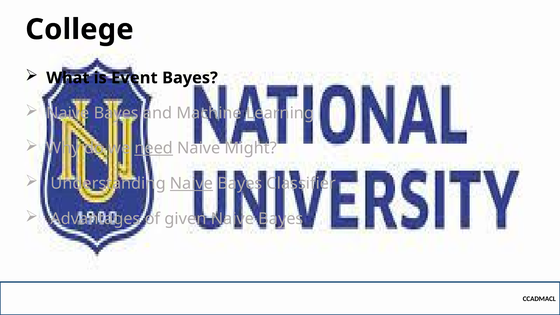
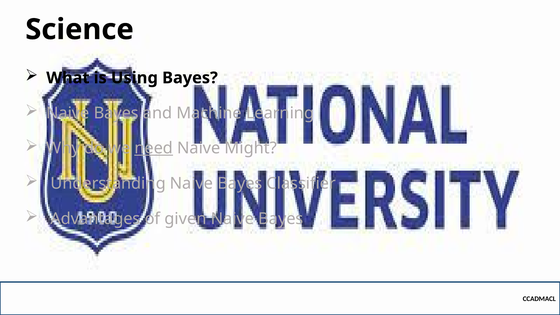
College: College -> Science
Event: Event -> Using
Naive at (192, 183) underline: present -> none
